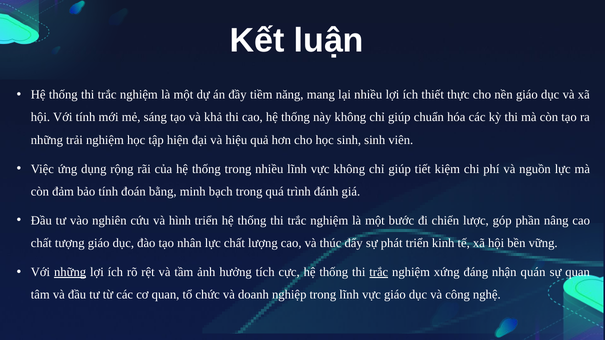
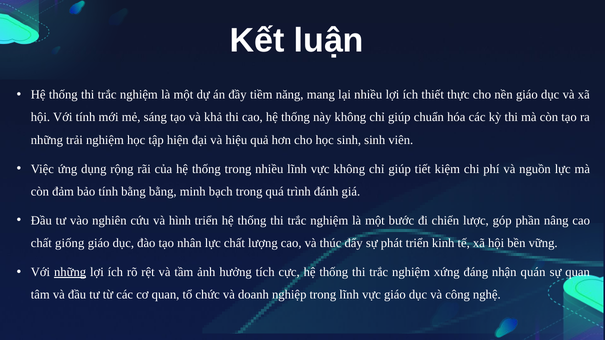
tính đoán: đoán -> bằng
tượng: tượng -> giống
trắc at (379, 272) underline: present -> none
